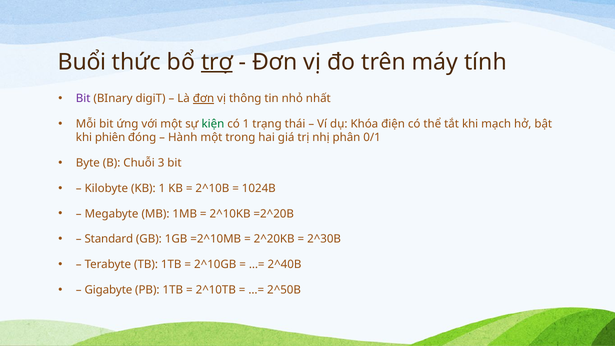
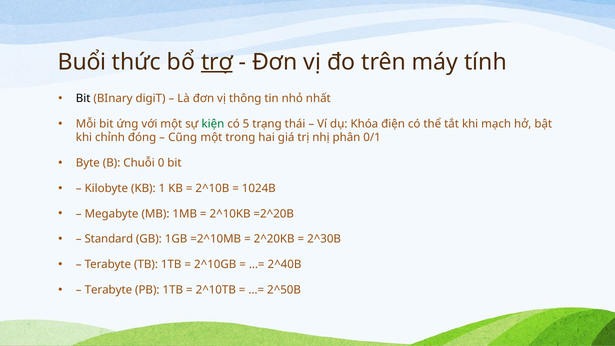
Bit at (83, 98) colour: purple -> black
đơn at (203, 98) underline: present -> none
có 1: 1 -> 5
phiên: phiên -> chỉnh
Hành: Hành -> Cũng
3: 3 -> 0
Gigabyte at (108, 290): Gigabyte -> Terabyte
